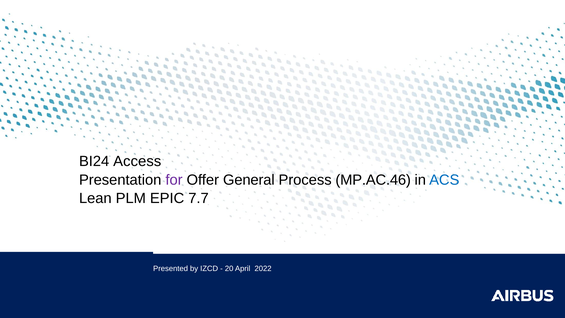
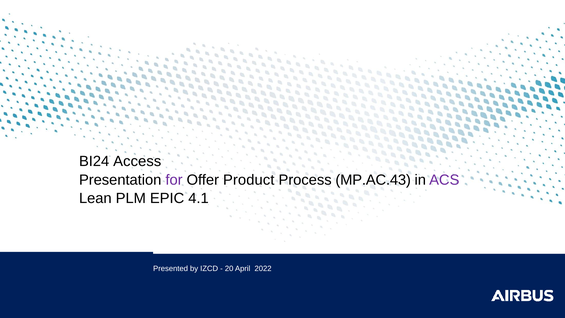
General: General -> Product
MP.AC.46: MP.AC.46 -> MP.AC.43
ACS colour: blue -> purple
7.7: 7.7 -> 4.1
